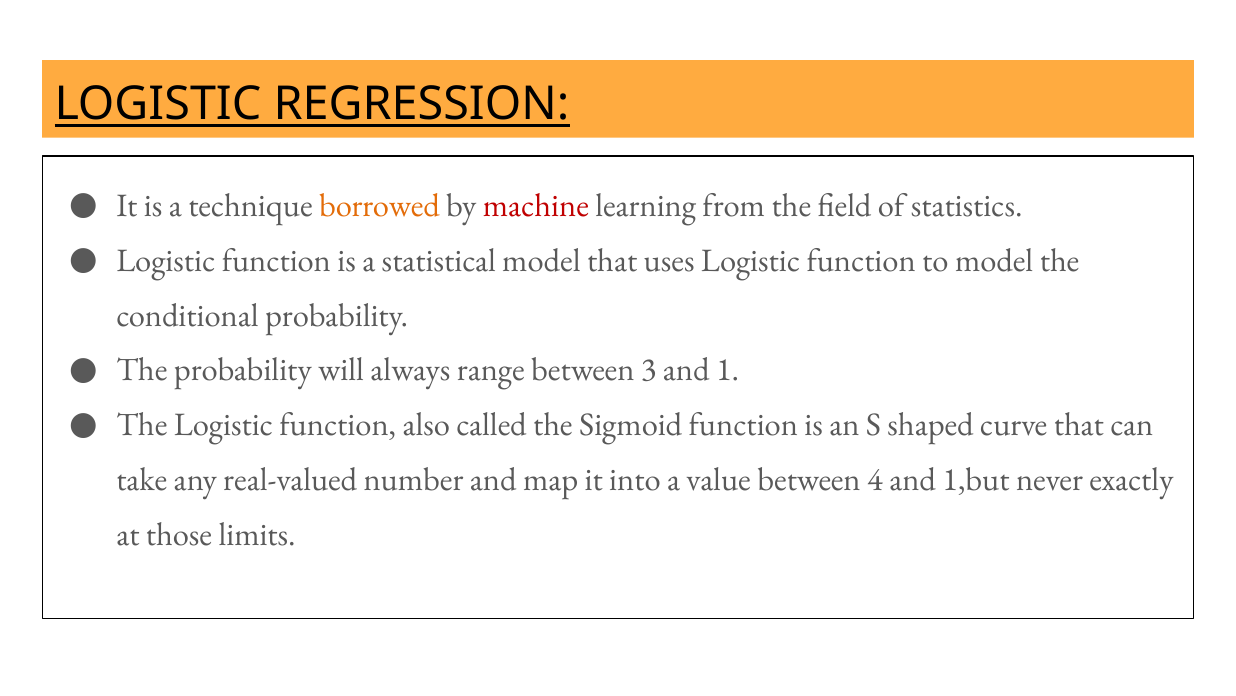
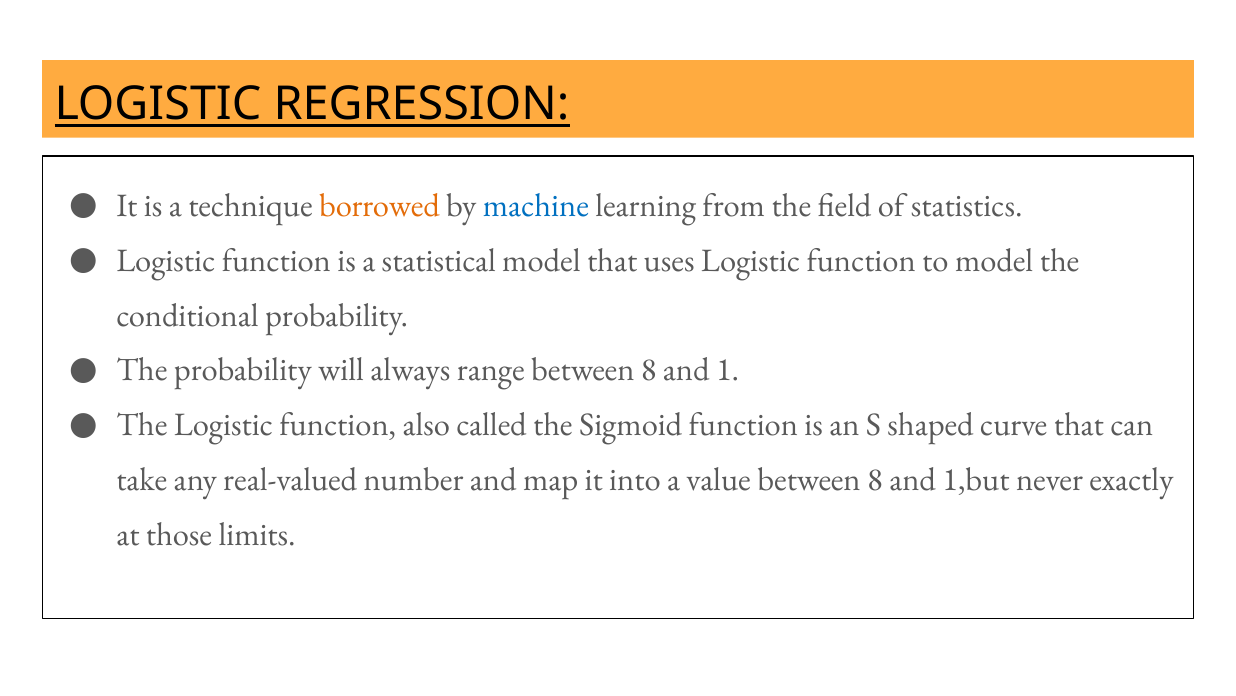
machine colour: red -> blue
range between 3: 3 -> 8
value between 4: 4 -> 8
